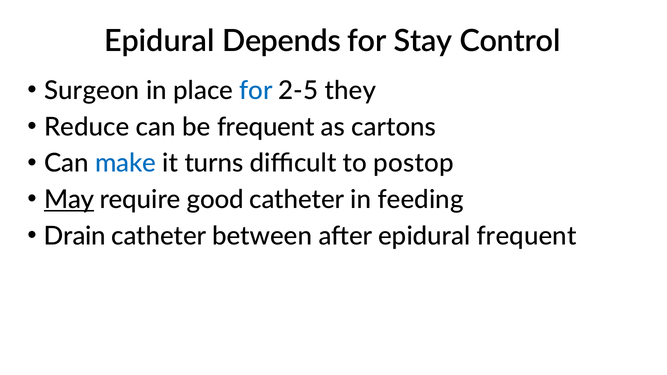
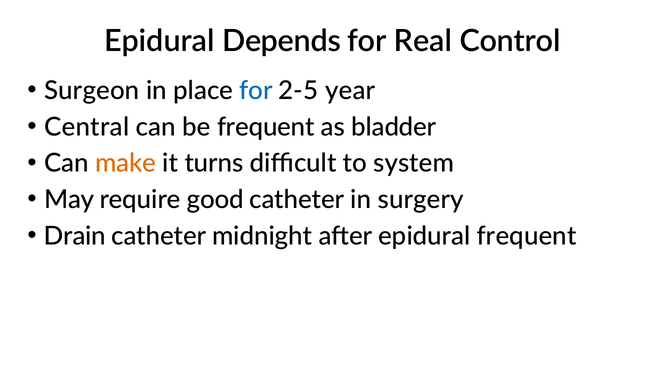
Stay: Stay -> Real
they: they -> year
Reduce: Reduce -> Central
cartons: cartons -> bladder
make colour: blue -> orange
postop: postop -> system
May underline: present -> none
feeding: feeding -> surgery
between: between -> midnight
